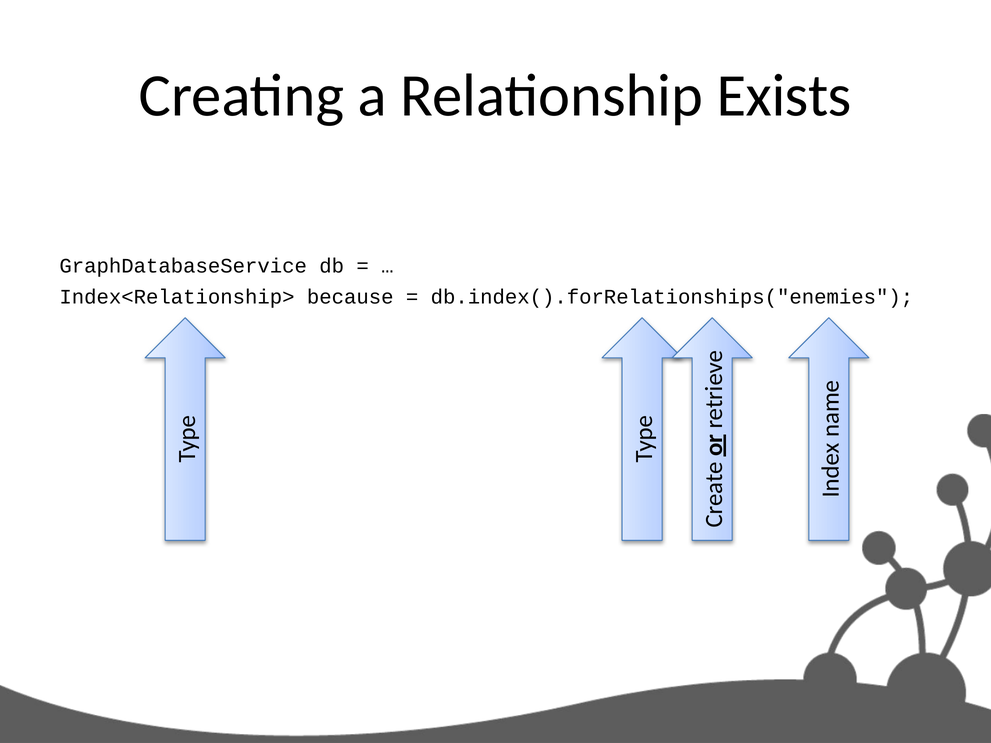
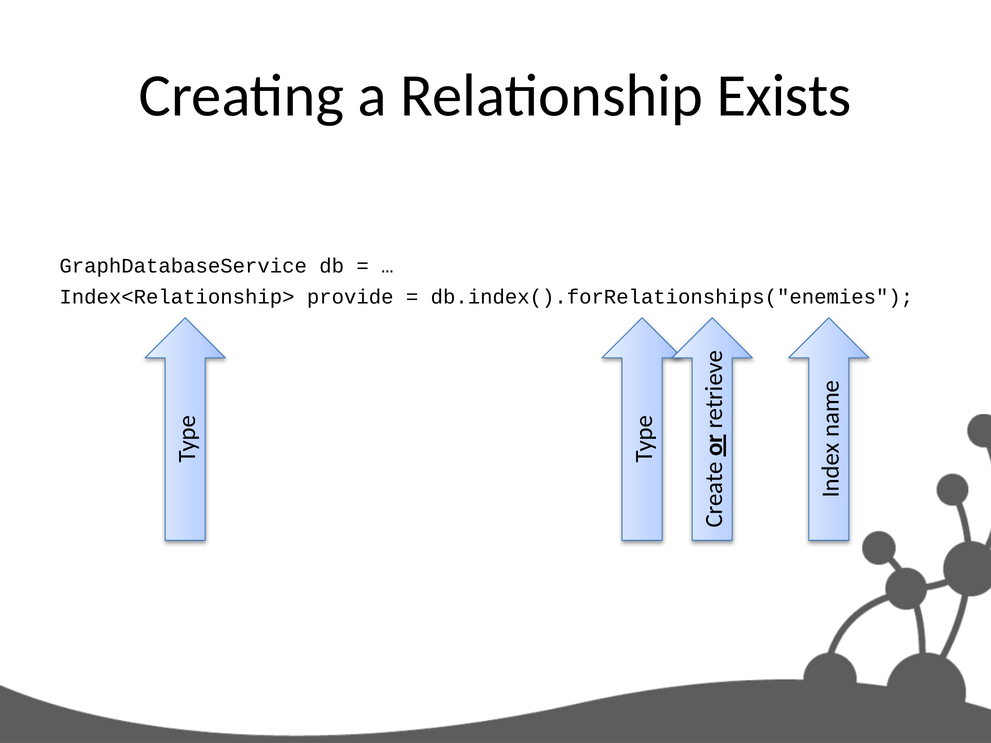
because: because -> provide
